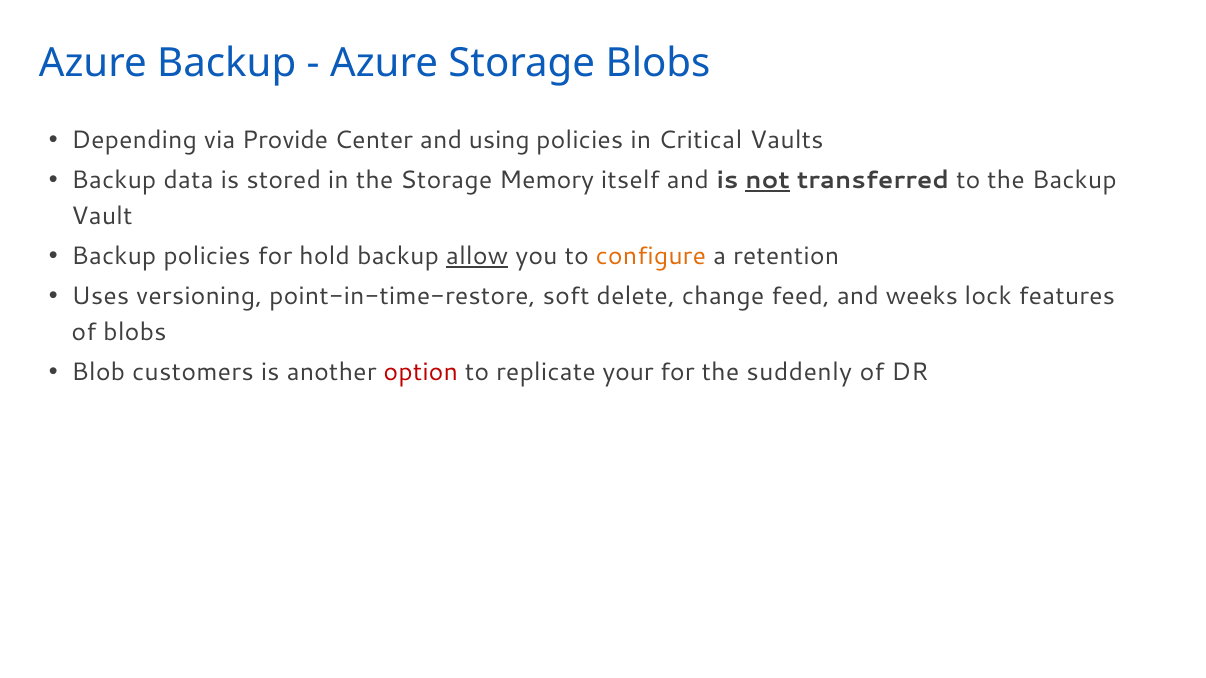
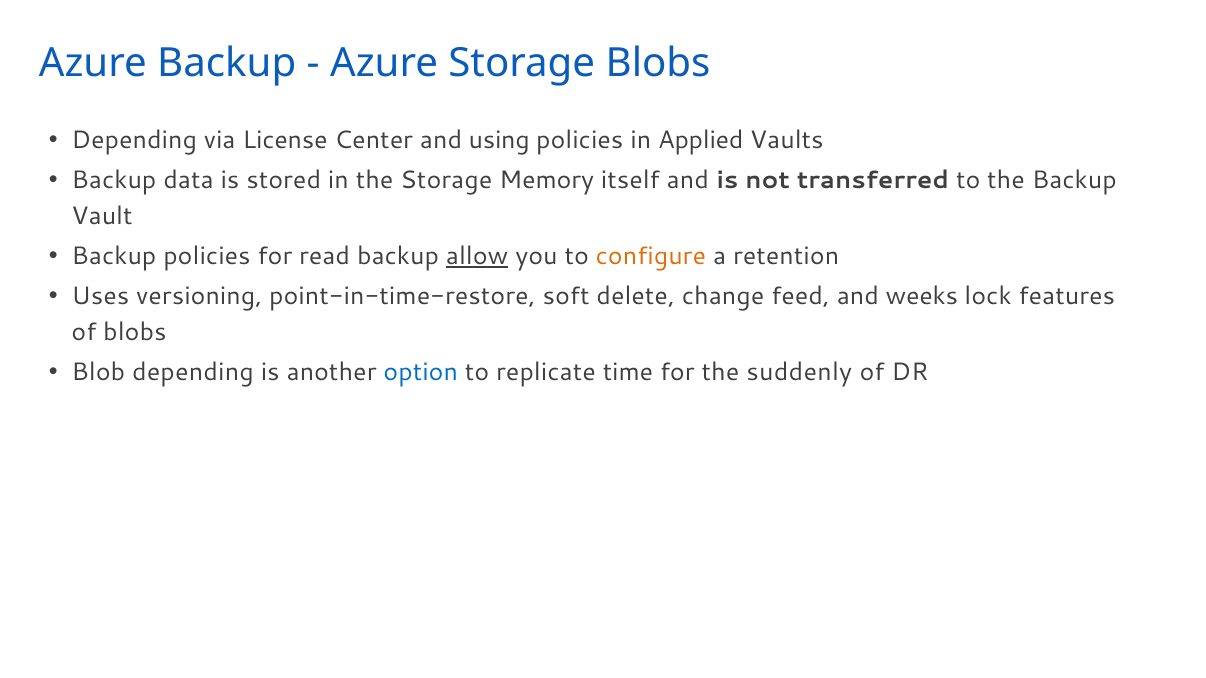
Provide: Provide -> License
Critical: Critical -> Applied
not underline: present -> none
hold: hold -> read
Blob customers: customers -> depending
option colour: red -> blue
your: your -> time
